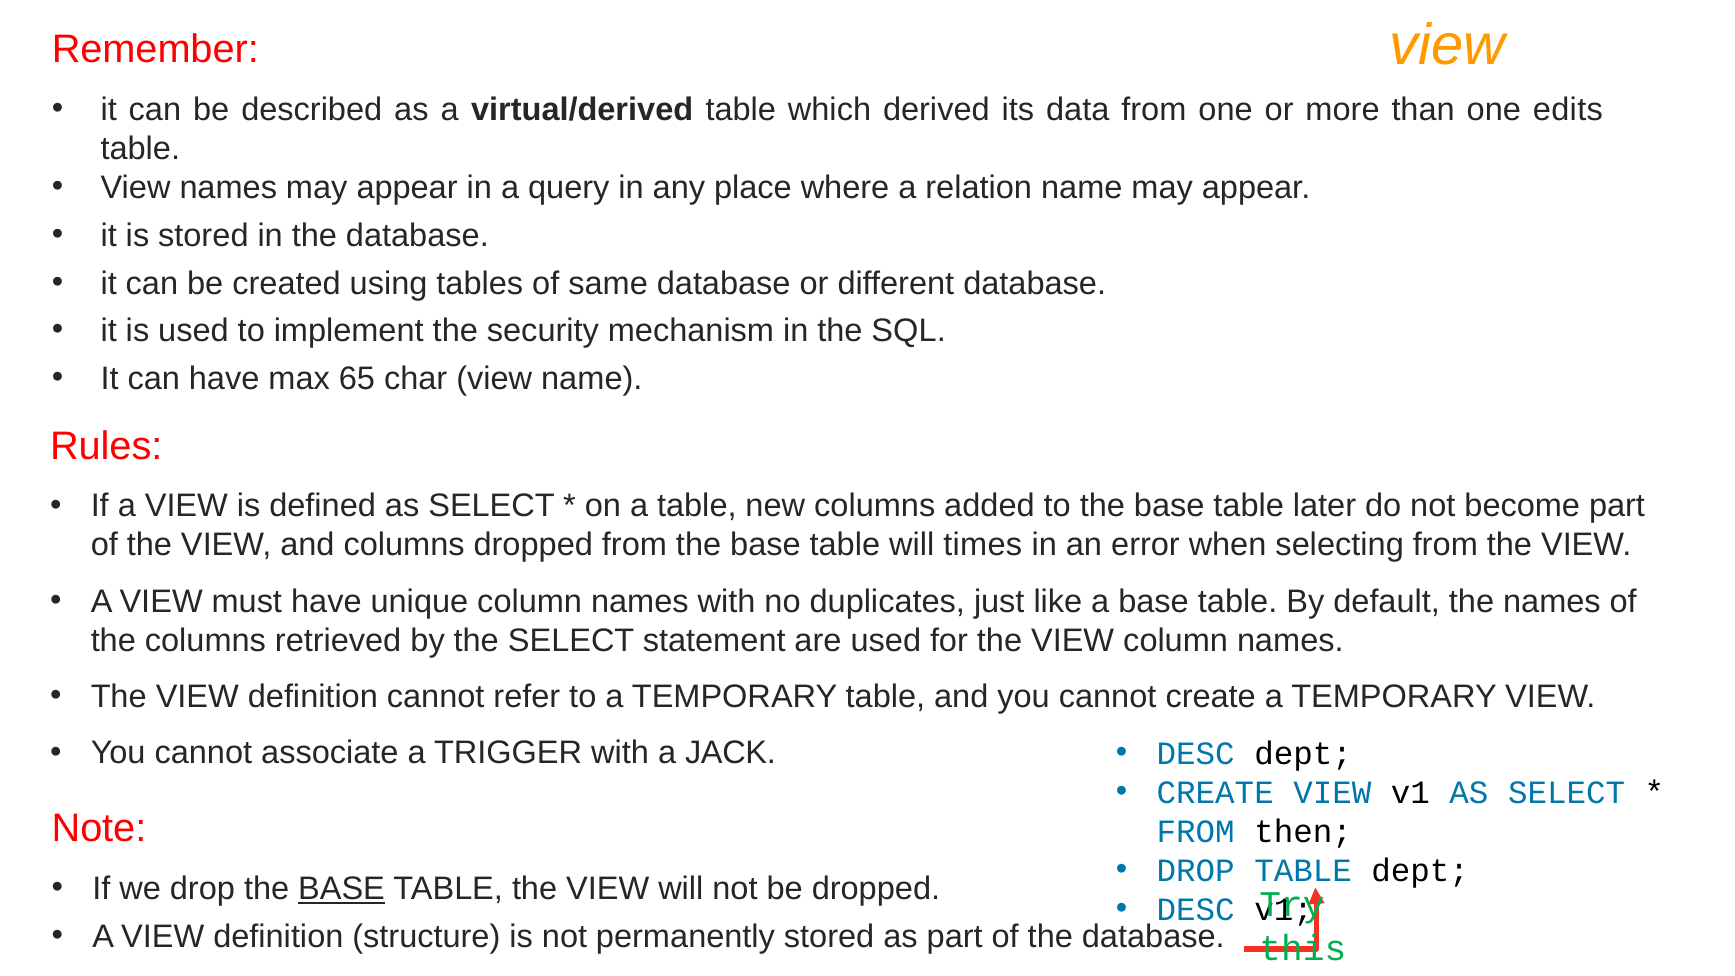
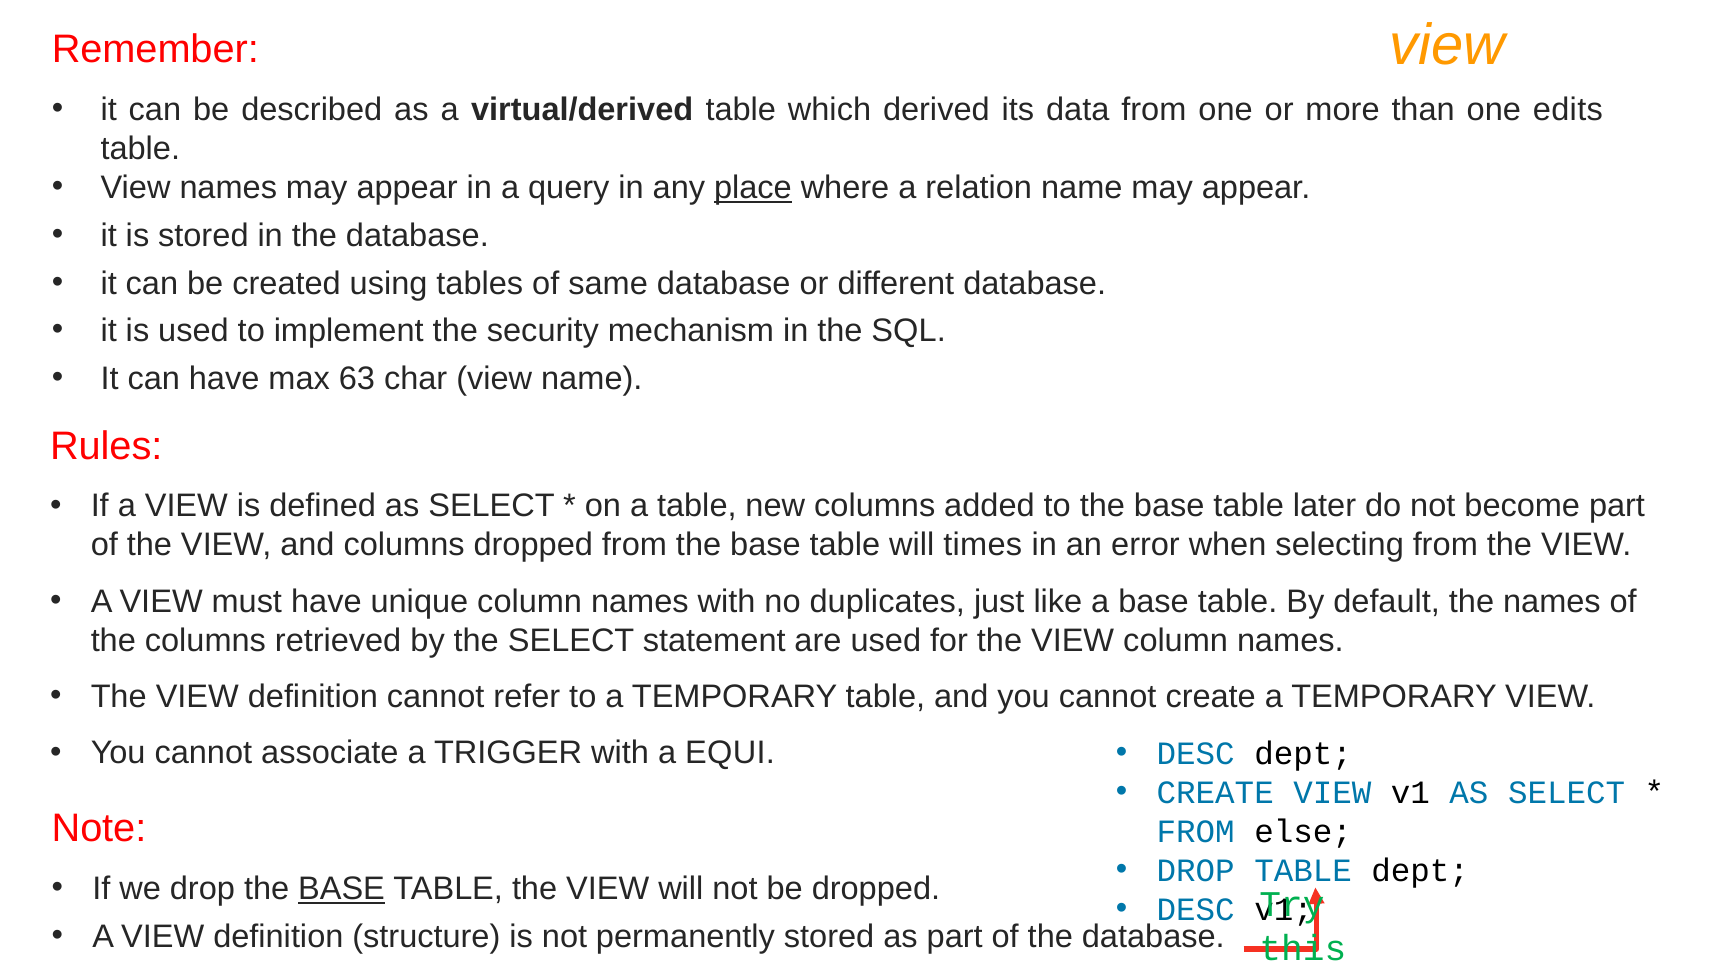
place underline: none -> present
65: 65 -> 63
JACK: JACK -> EQUI
then: then -> else
